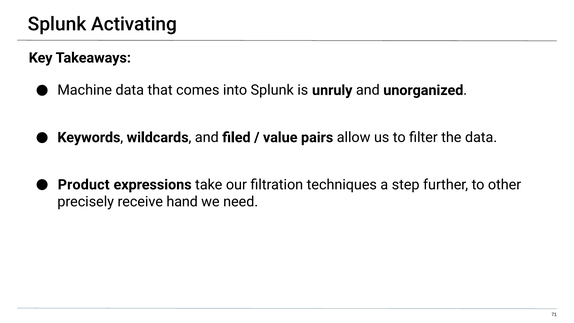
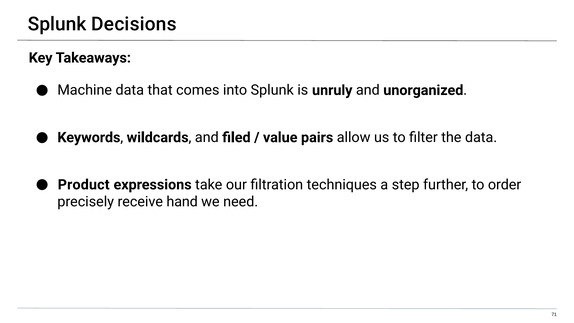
Activating: Activating -> Decisions
other: other -> order
